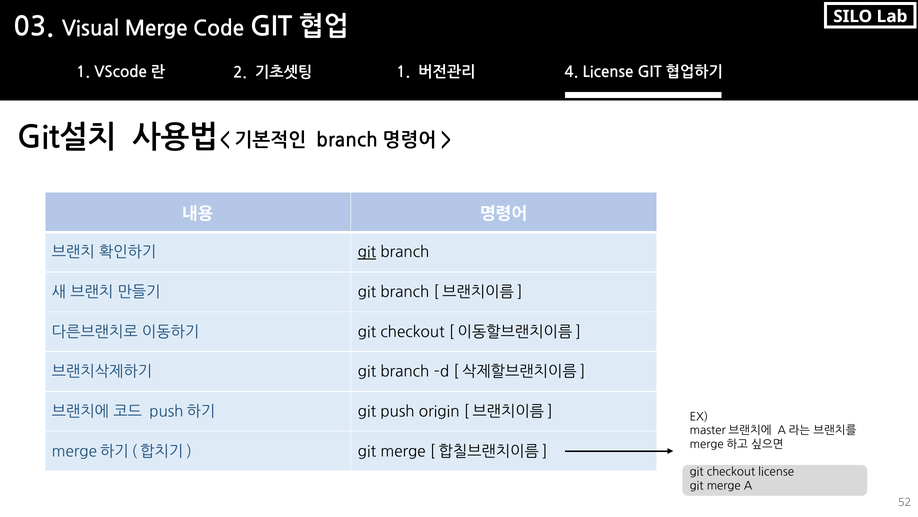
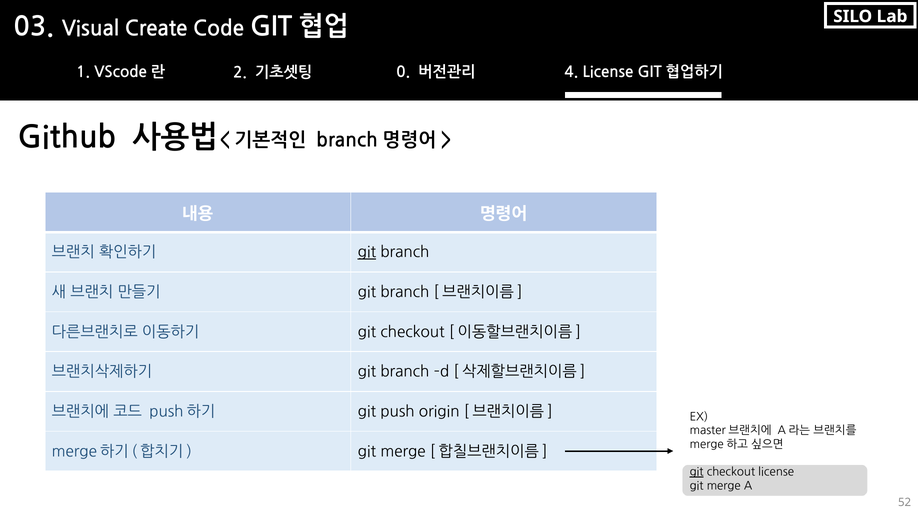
Visual Merge: Merge -> Create
1 at (403, 72): 1 -> 0
Git설치: Git설치 -> Github
git at (697, 471) underline: none -> present
